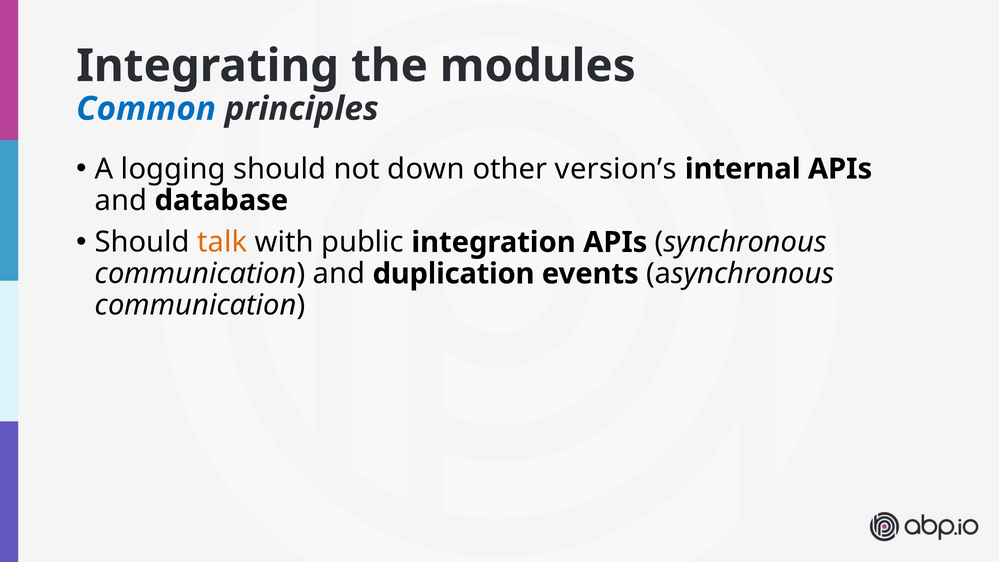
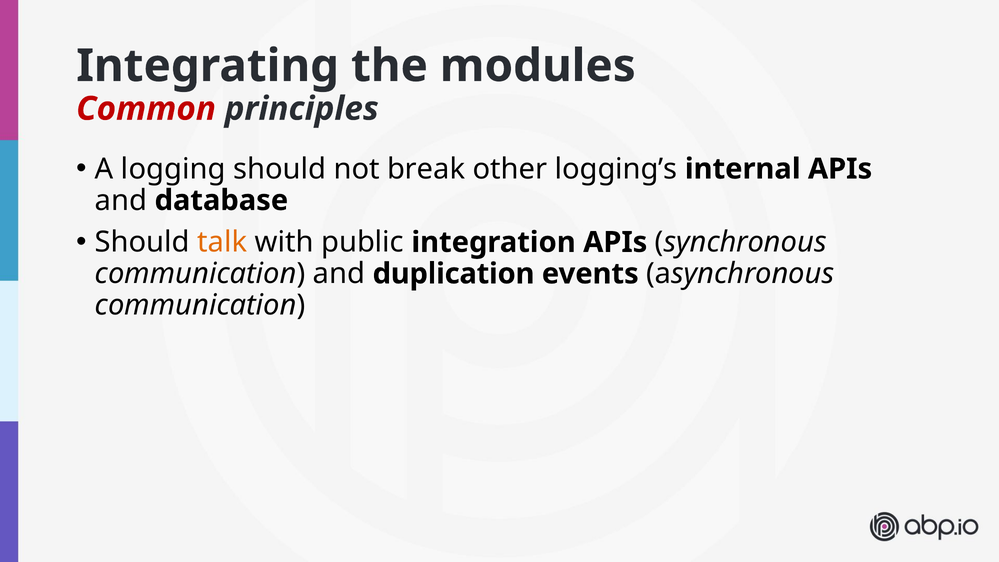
Common colour: blue -> red
down: down -> break
version’s: version’s -> logging’s
